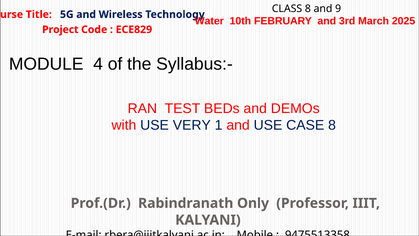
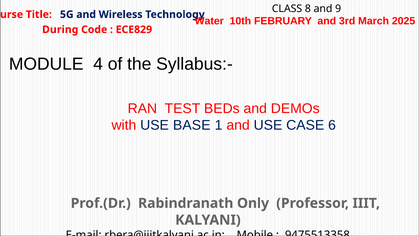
Project: Project -> During
VERY: VERY -> BASE
CASE 8: 8 -> 6
